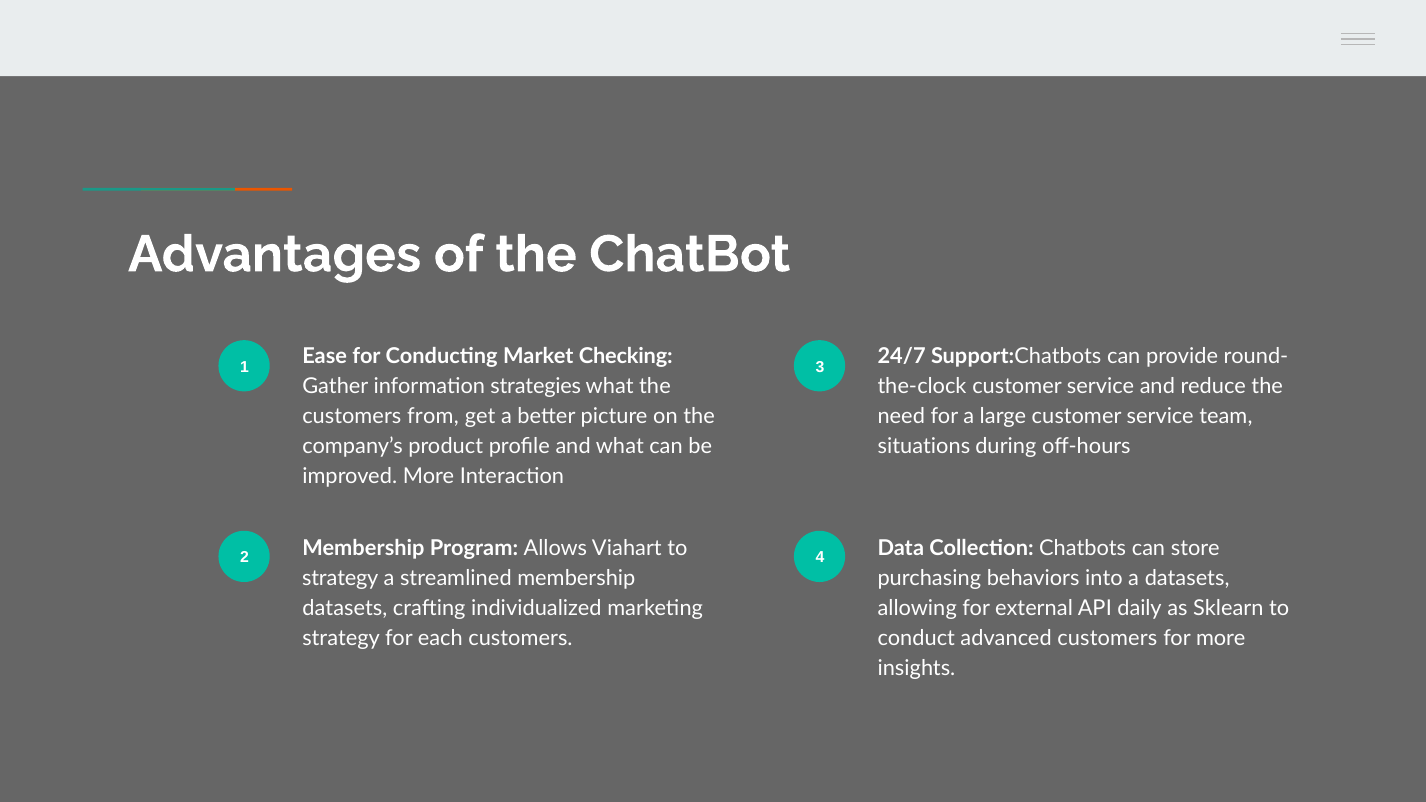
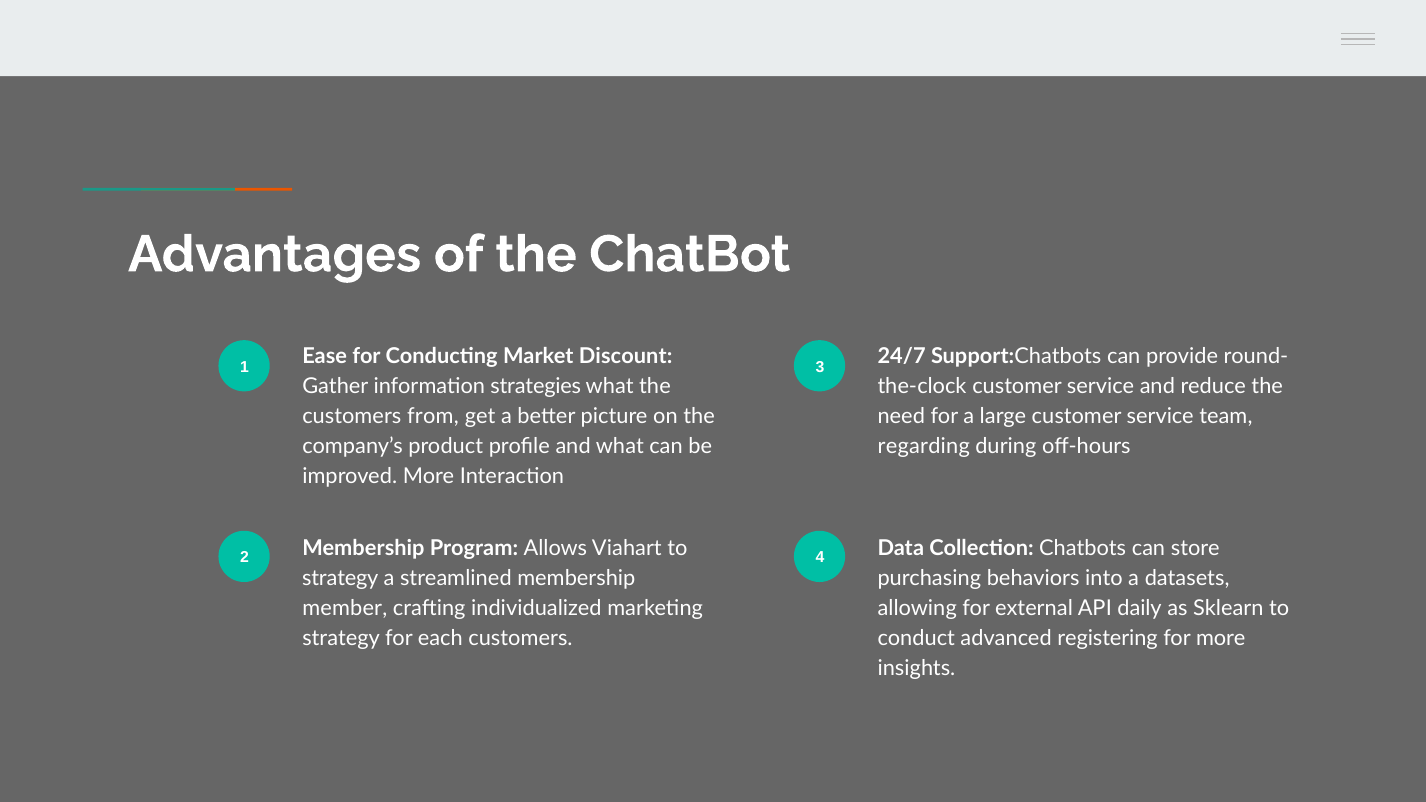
Checking: Checking -> Discount
situations: situations -> regarding
datasets at (345, 609): datasets -> member
advanced customers: customers -> registering
